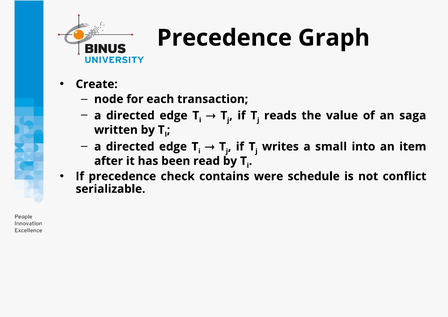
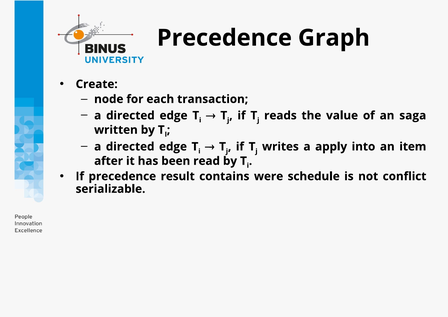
small: small -> apply
check: check -> result
